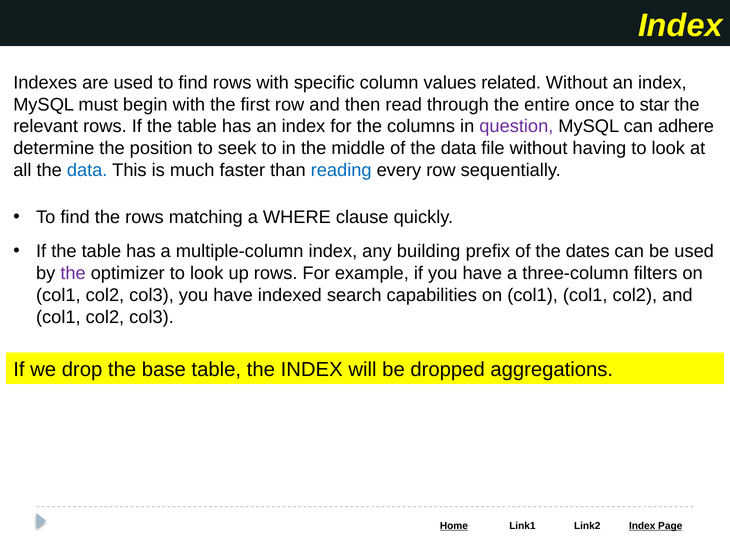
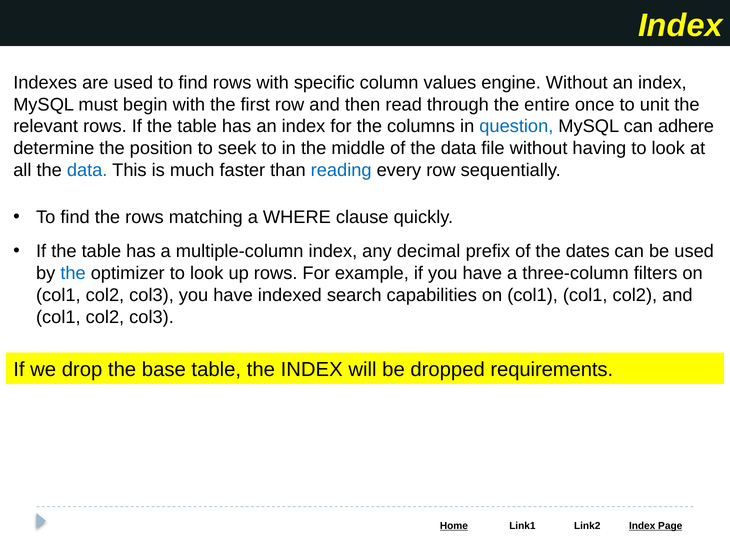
related: related -> engine
star: star -> unit
question colour: purple -> blue
building: building -> decimal
the at (73, 274) colour: purple -> blue
aggregations: aggregations -> requirements
